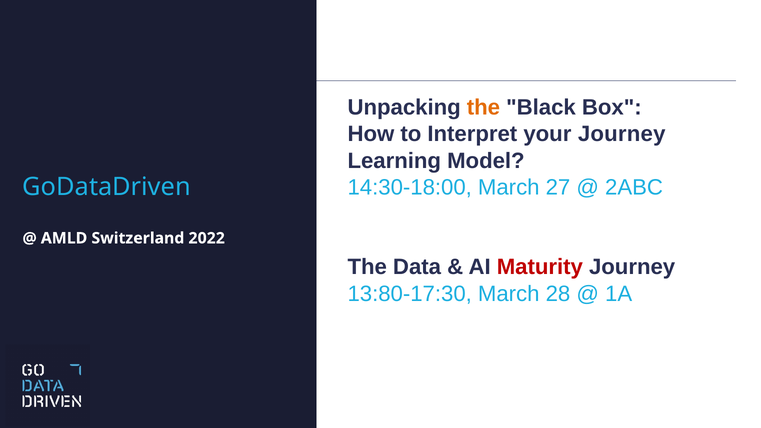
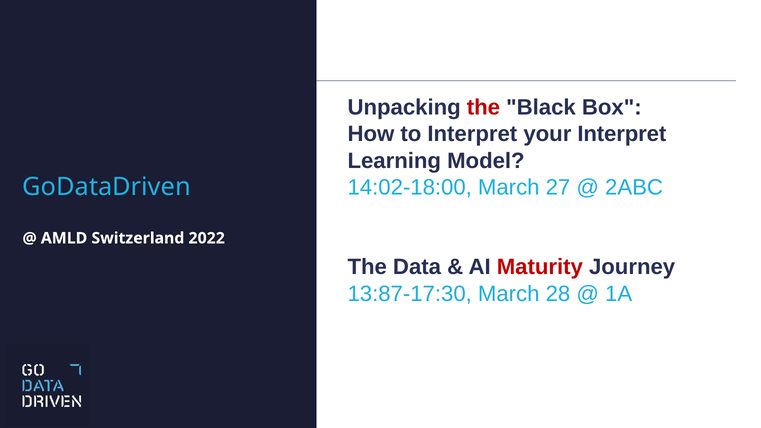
the at (483, 107) colour: orange -> red
your Journey: Journey -> Interpret
14:30-18:00: 14:30-18:00 -> 14:02-18:00
13:80-17:30: 13:80-17:30 -> 13:87-17:30
